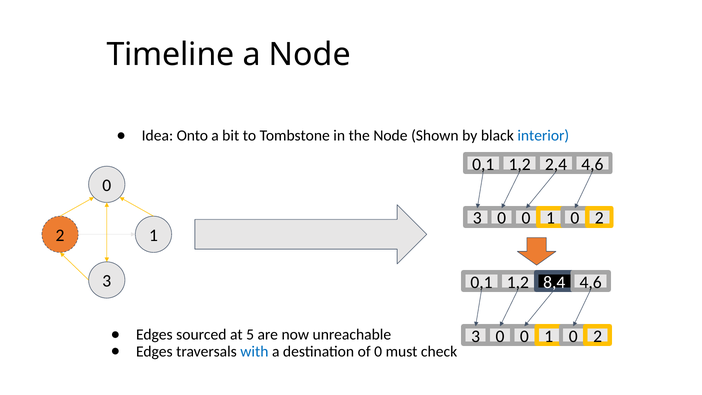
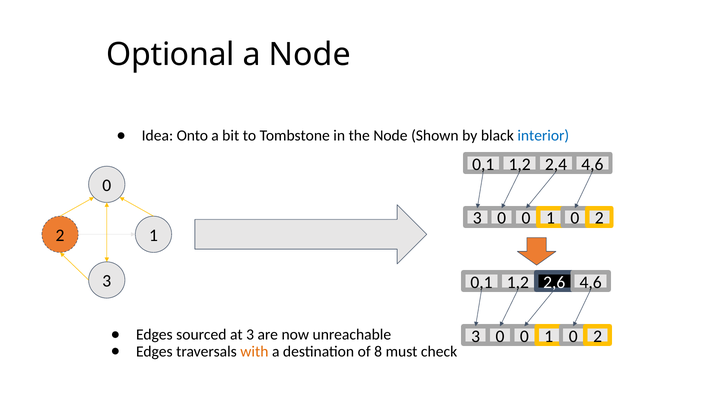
Timeline: Timeline -> Optional
8,4: 8,4 -> 2,6
at 5: 5 -> 3
with colour: blue -> orange
of 0: 0 -> 8
